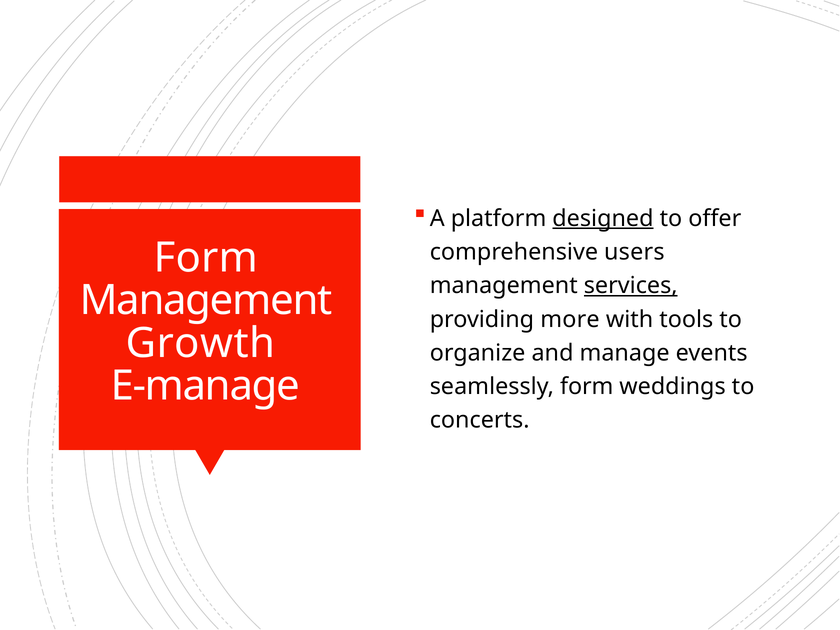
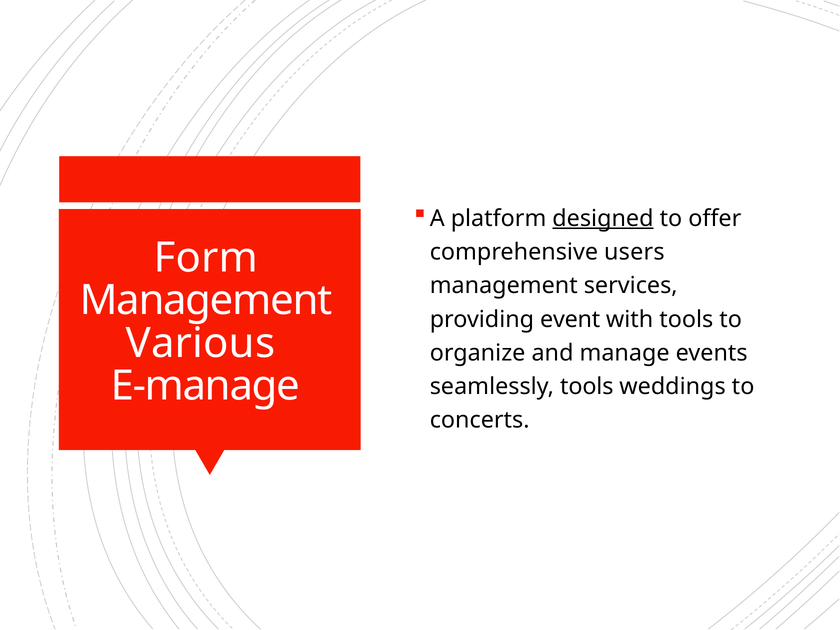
services underline: present -> none
more: more -> event
Growth: Growth -> Various
seamlessly form: form -> tools
